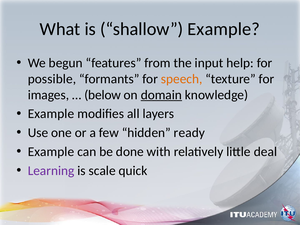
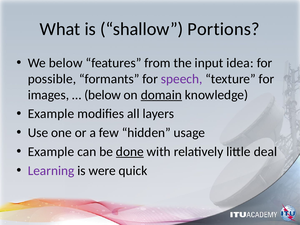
shallow Example: Example -> Portions
We begun: begun -> below
help: help -> idea
speech colour: orange -> purple
ready: ready -> usage
done underline: none -> present
scale: scale -> were
